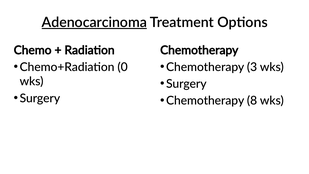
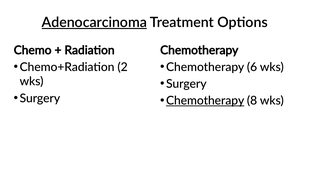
0: 0 -> 2
3: 3 -> 6
Chemotherapy at (205, 101) underline: none -> present
